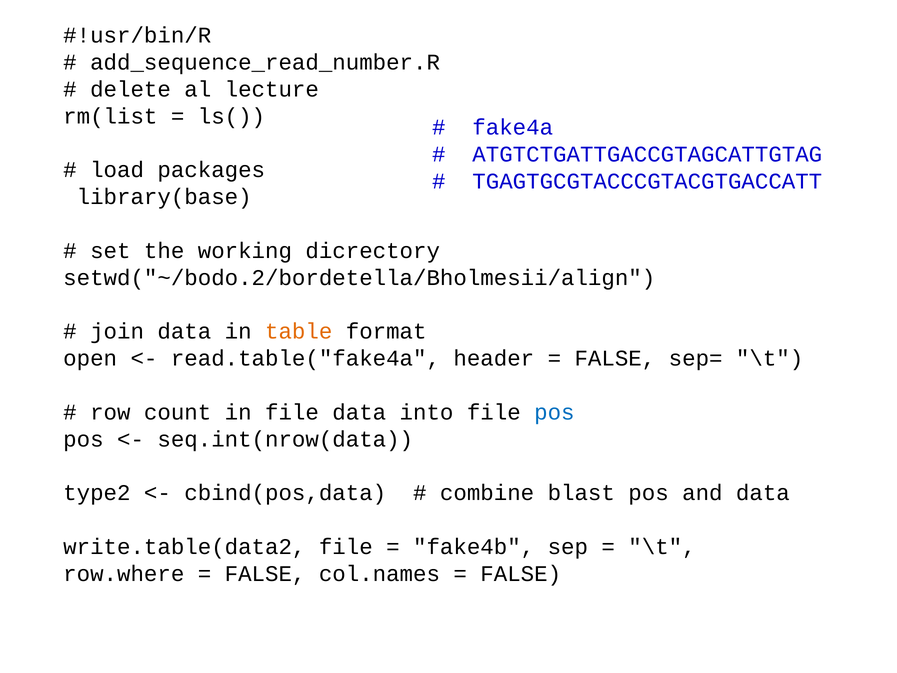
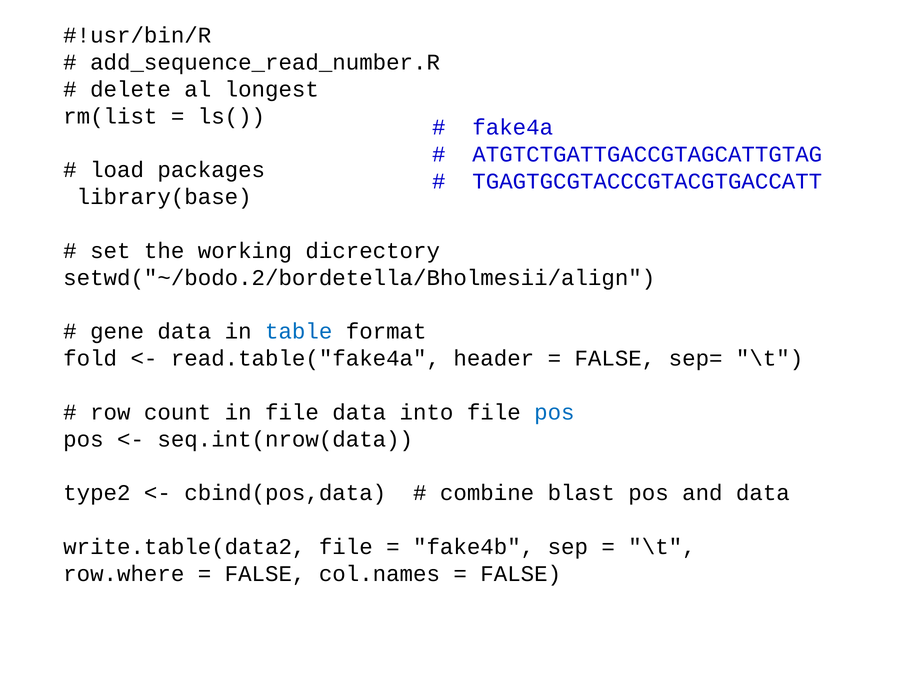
lecture: lecture -> longest
join: join -> gene
table colour: orange -> blue
open: open -> fold
